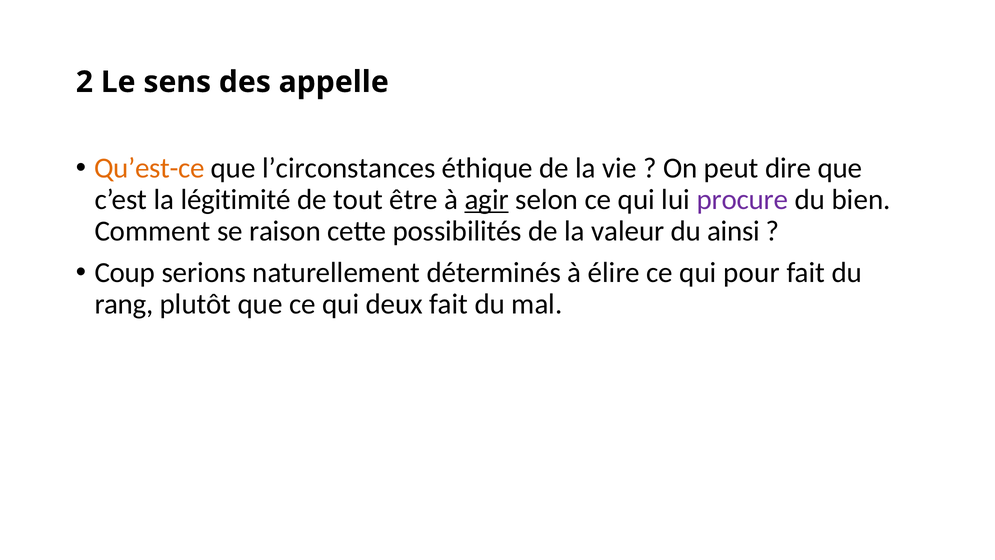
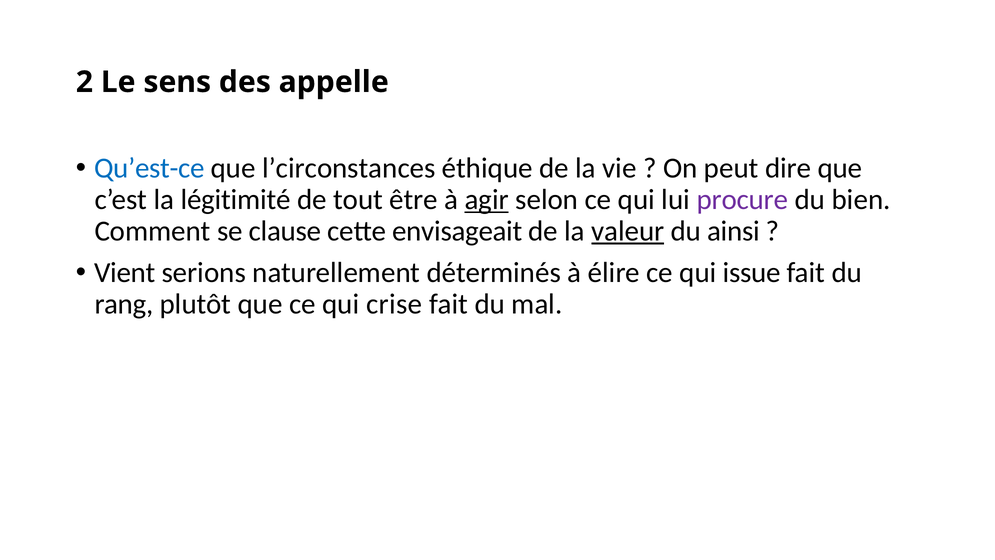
Qu’est-ce colour: orange -> blue
raison: raison -> clause
possibilités: possibilités -> envisageait
valeur underline: none -> present
Coup: Coup -> Vient
pour: pour -> issue
deux: deux -> crise
